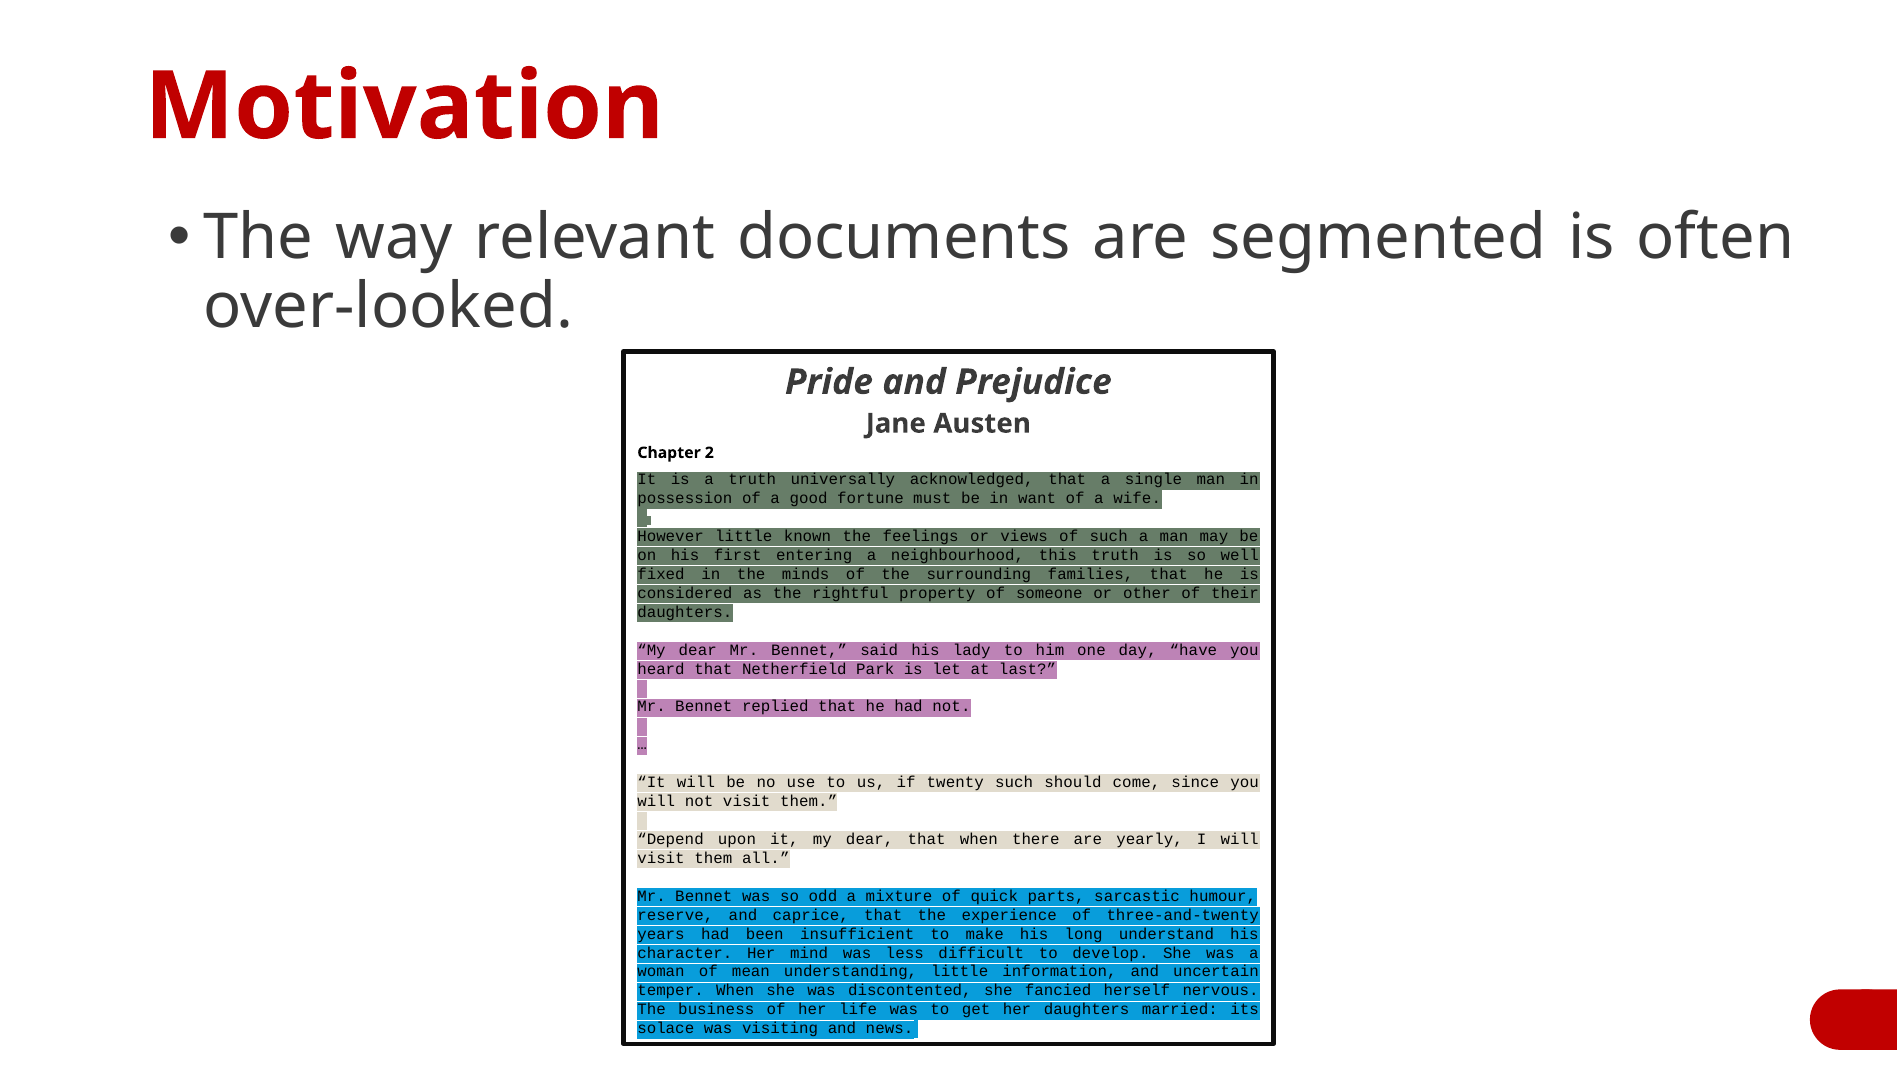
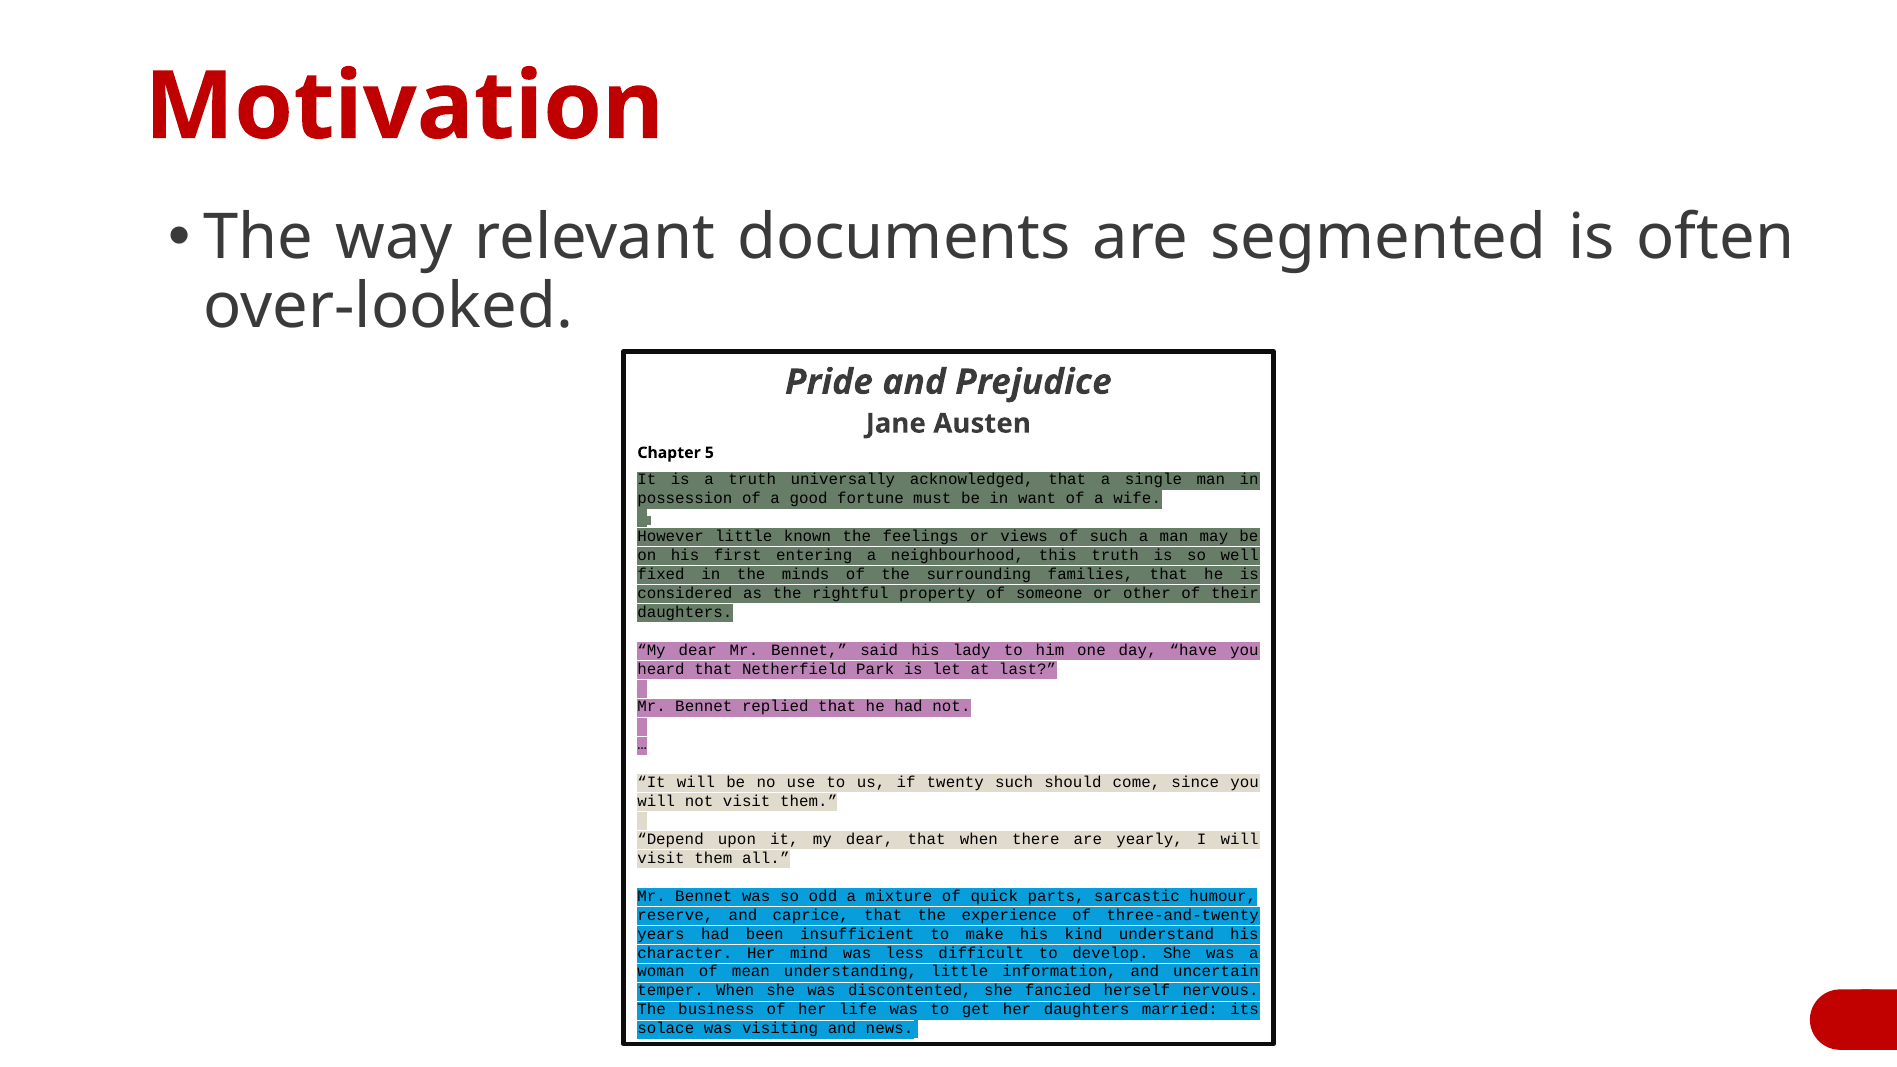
2: 2 -> 5
long: long -> kind
